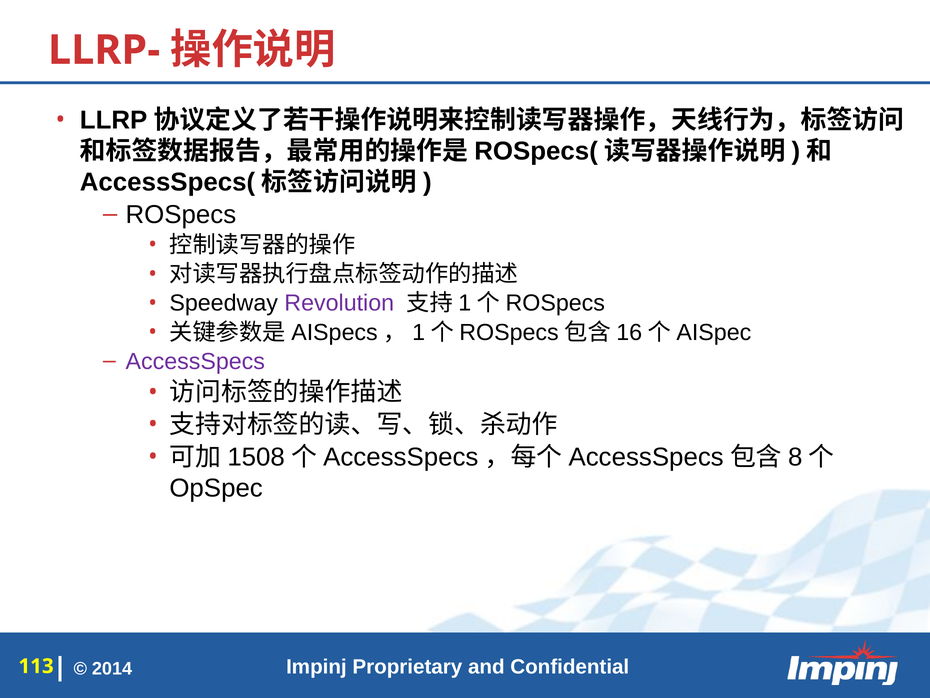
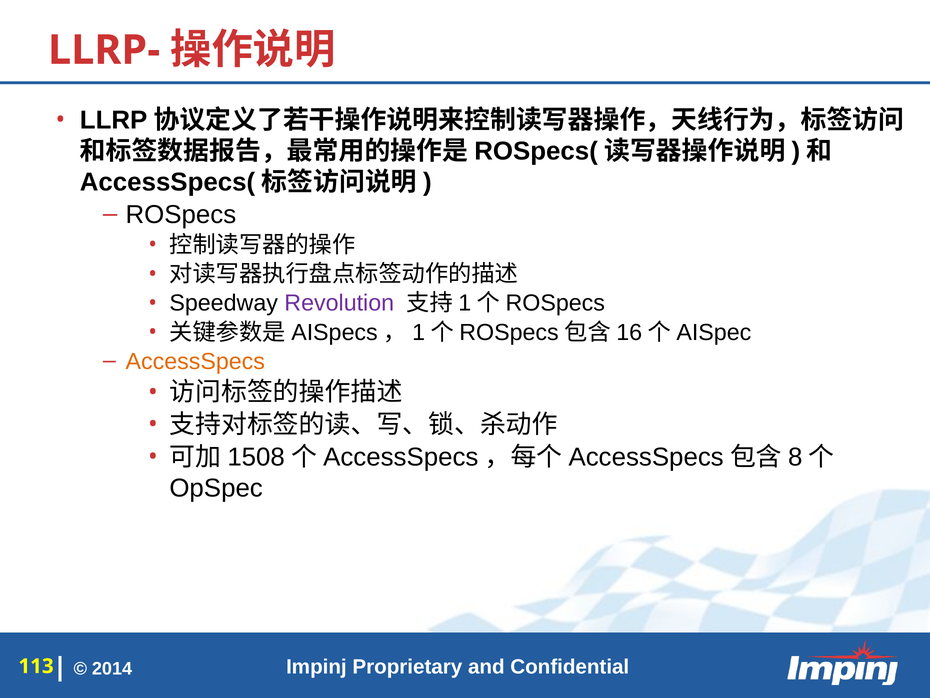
AccessSpecs colour: purple -> orange
